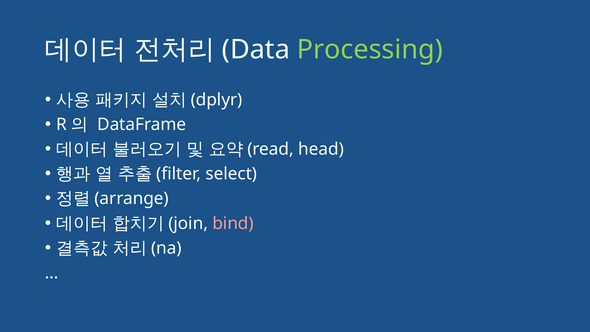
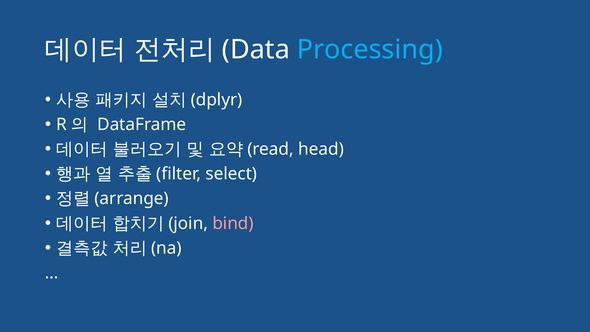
Processing colour: light green -> light blue
